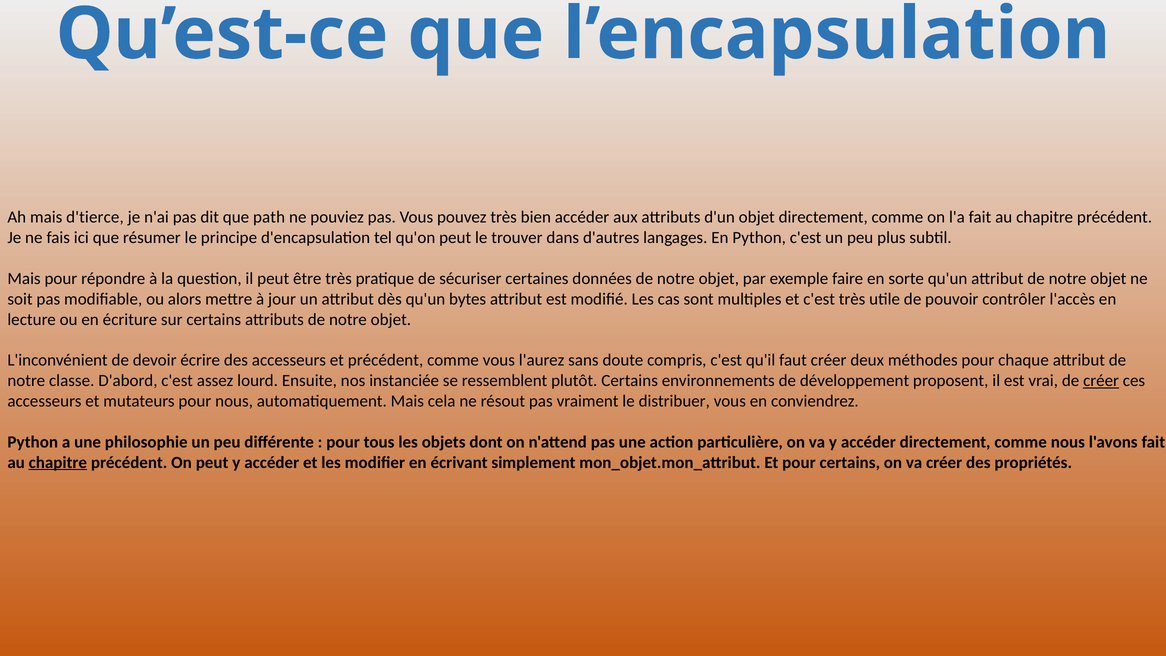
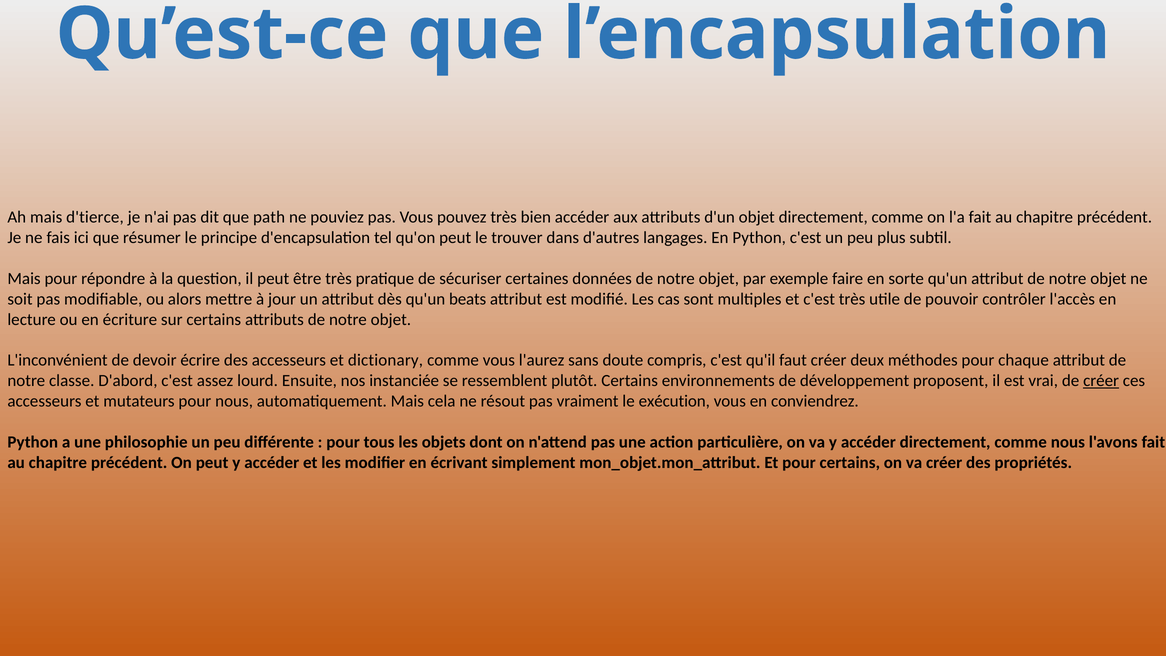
bytes: bytes -> beats
et précédent: précédent -> dictionary
distribuer: distribuer -> exécution
chapitre at (58, 462) underline: present -> none
